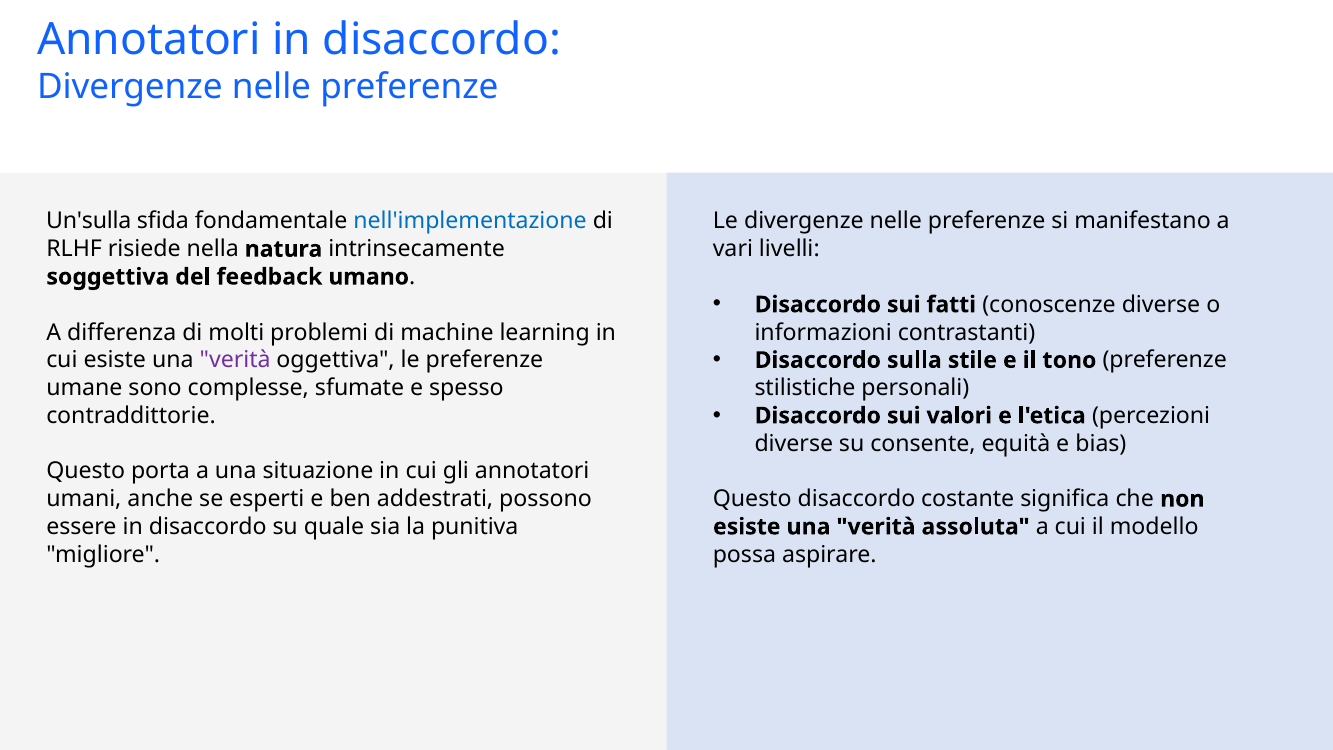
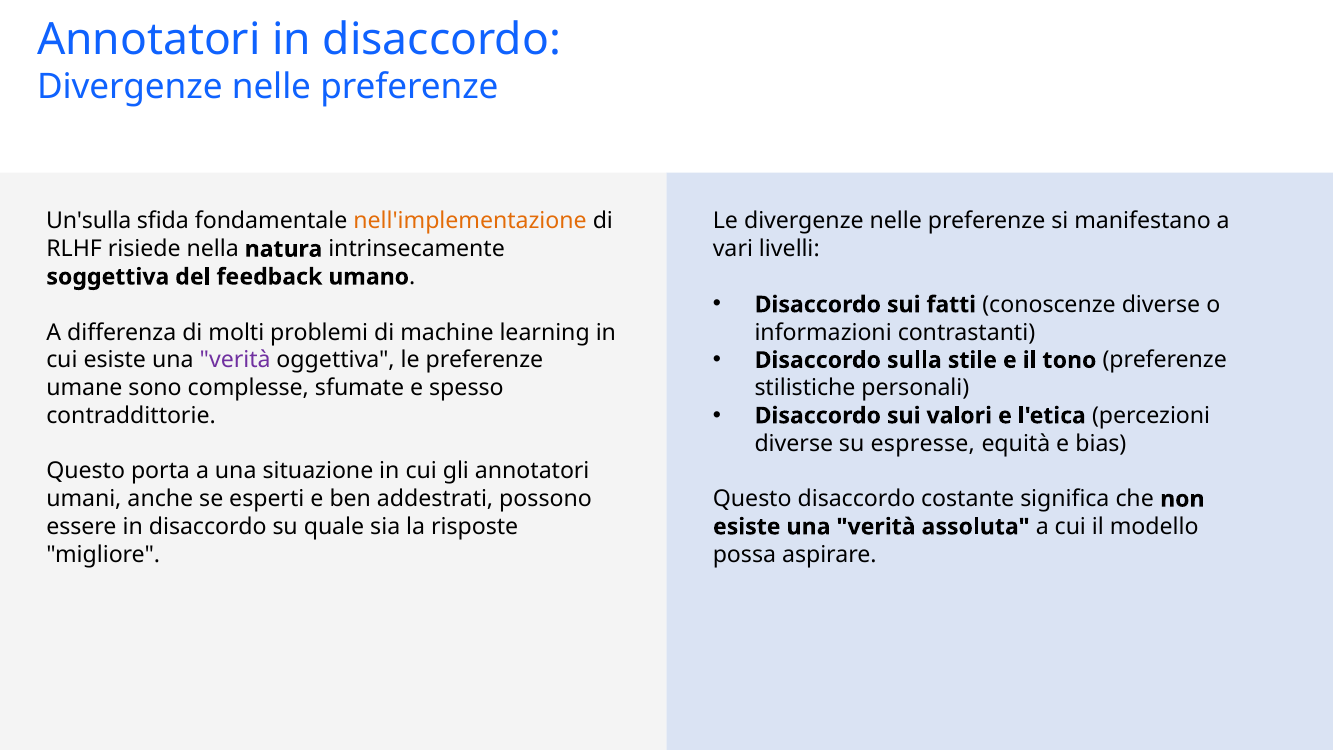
nell'implementazione colour: blue -> orange
consente: consente -> espresse
punitiva: punitiva -> risposte
